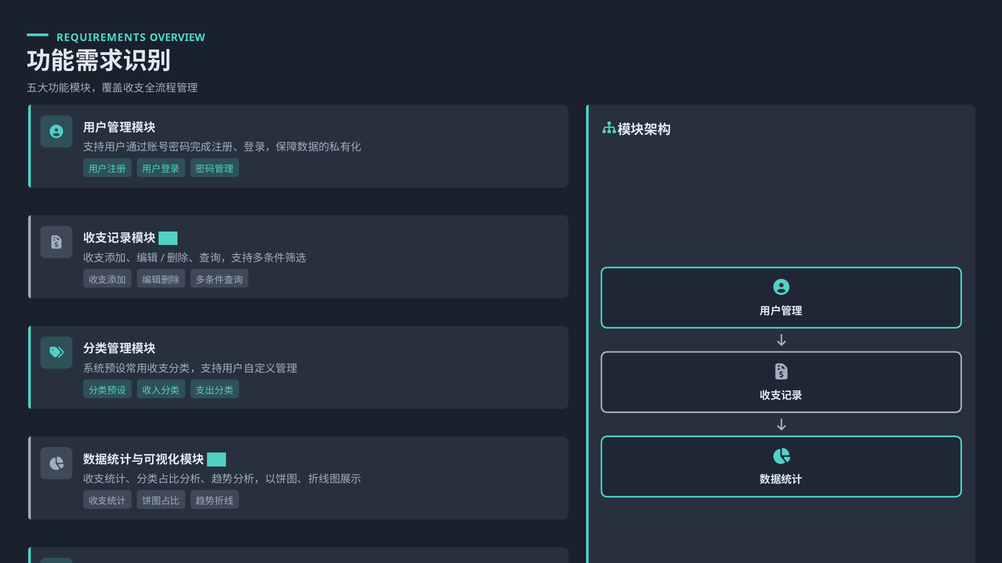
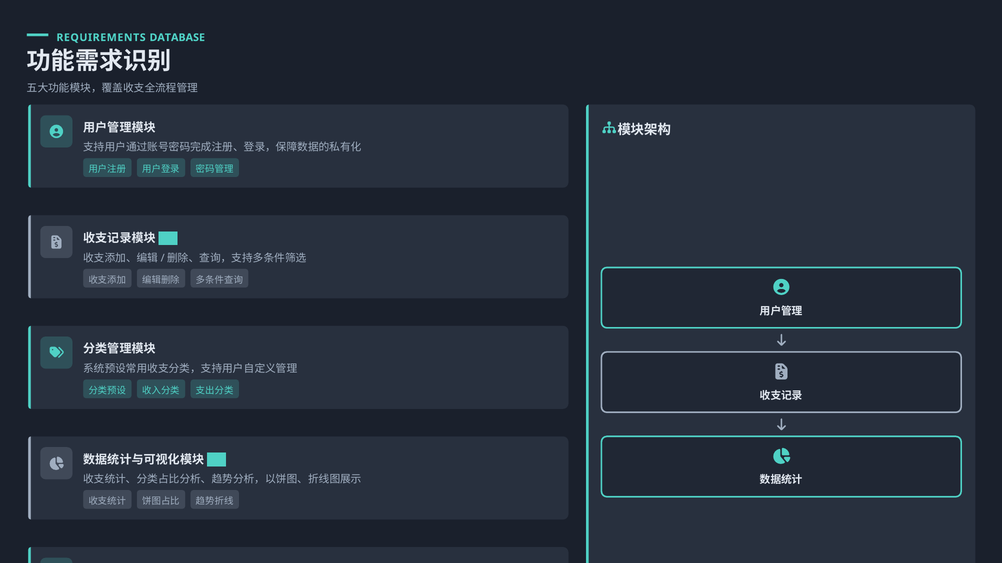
OVERVIEW: OVERVIEW -> DATABASE
